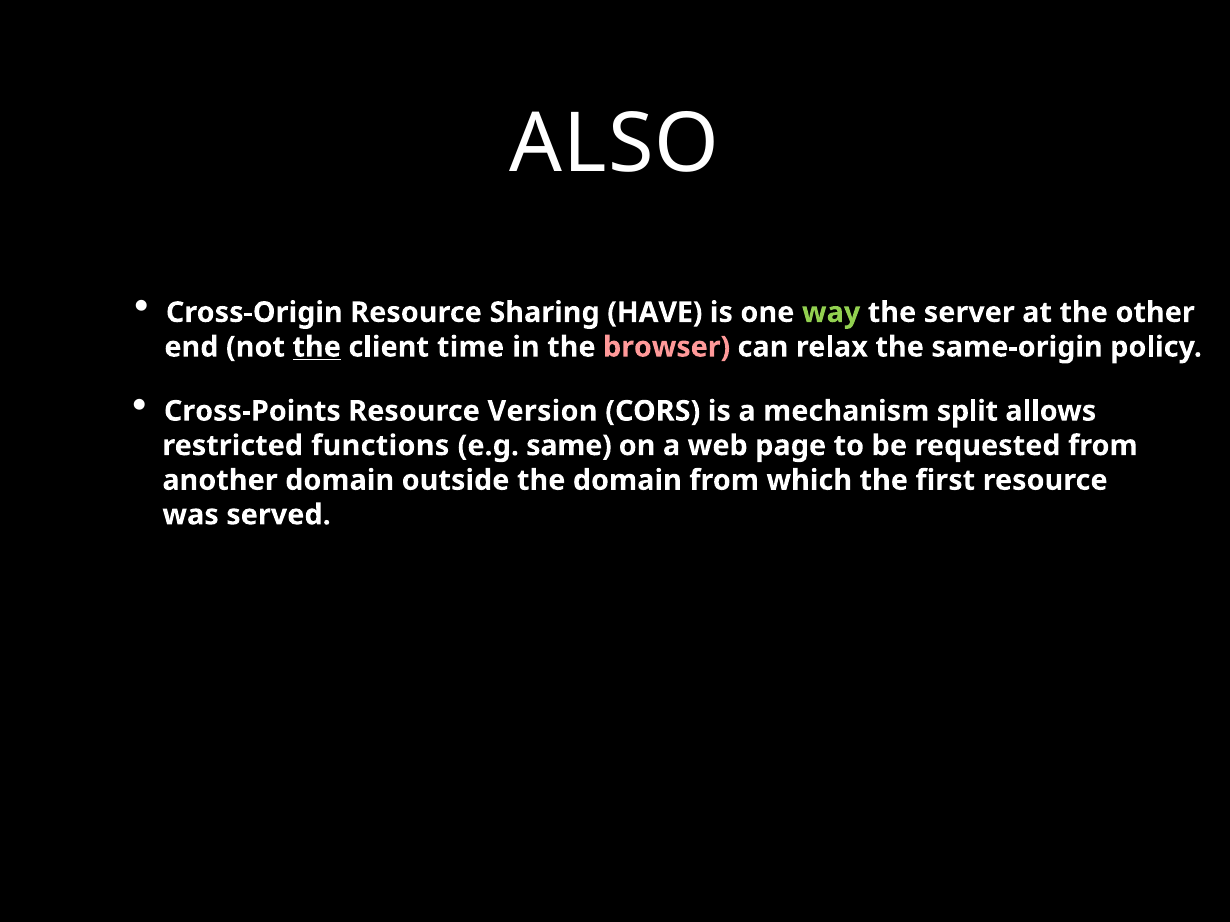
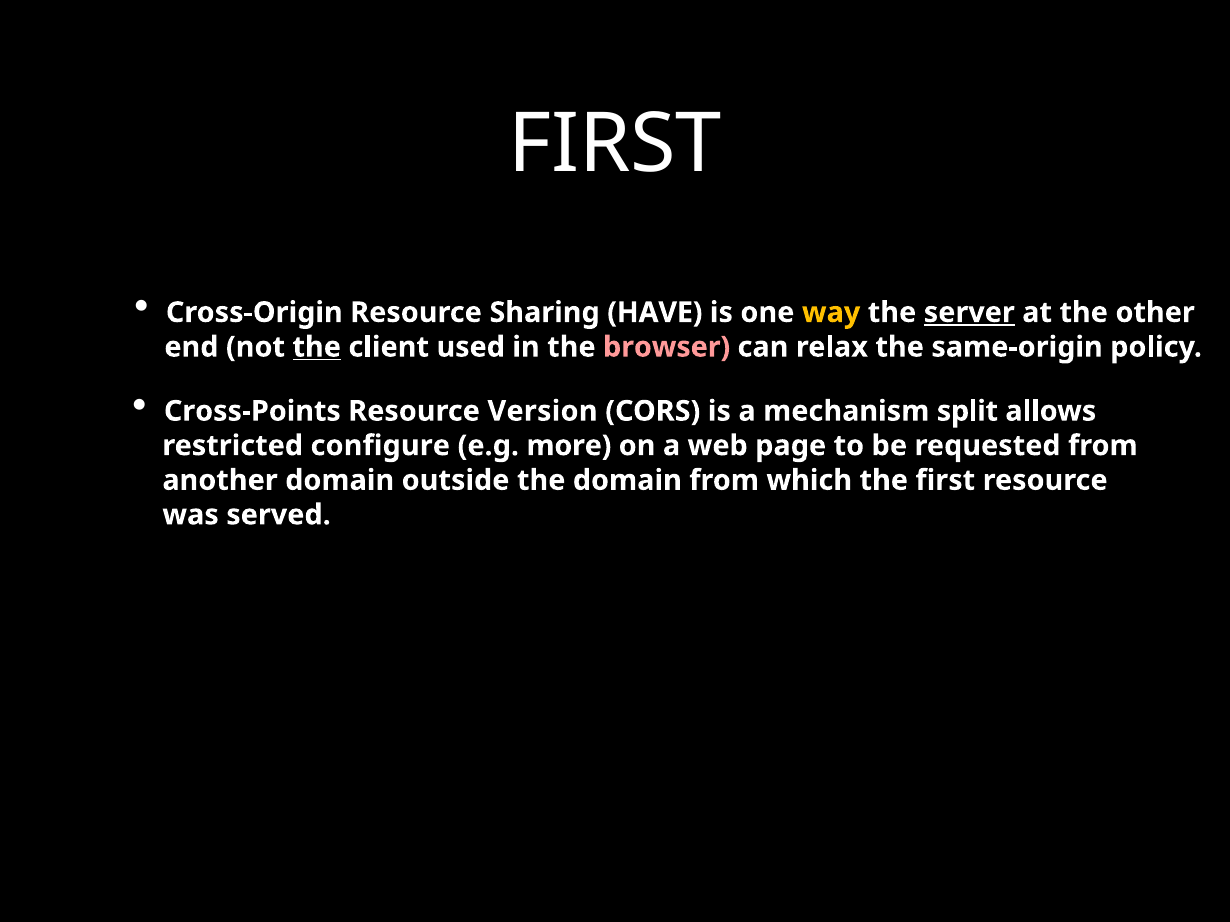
ALSO at (615, 144): ALSO -> FIRST
way colour: light green -> yellow
server underline: none -> present
time: time -> used
functions: functions -> configure
same: same -> more
